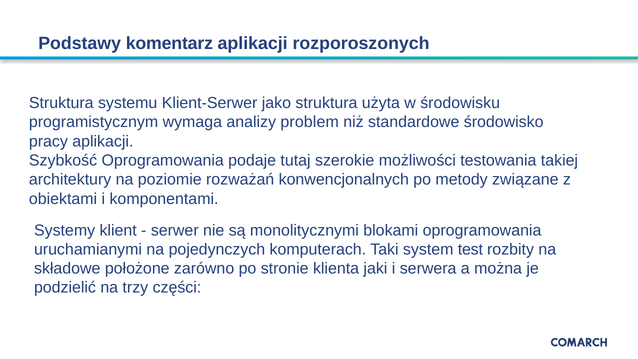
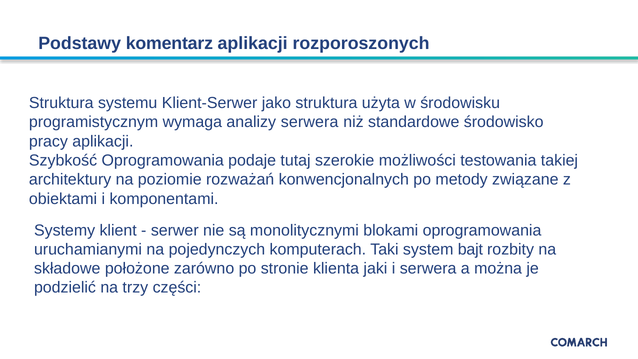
analizy problem: problem -> serwera
test: test -> bajt
